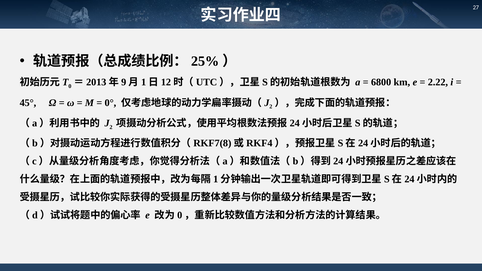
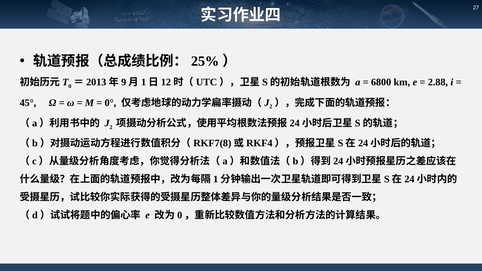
2.22: 2.22 -> 2.88
